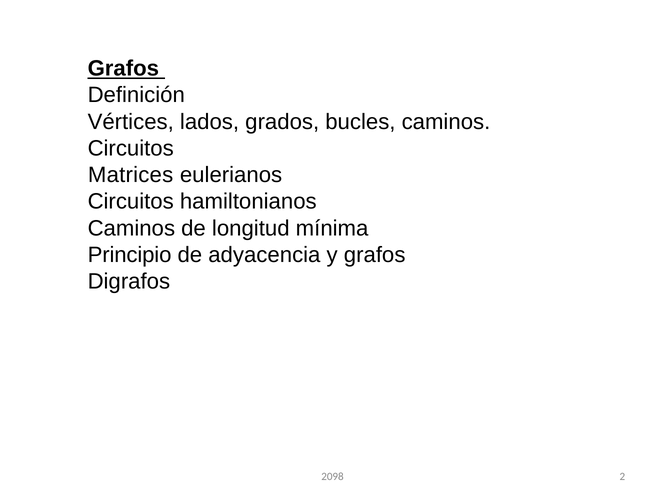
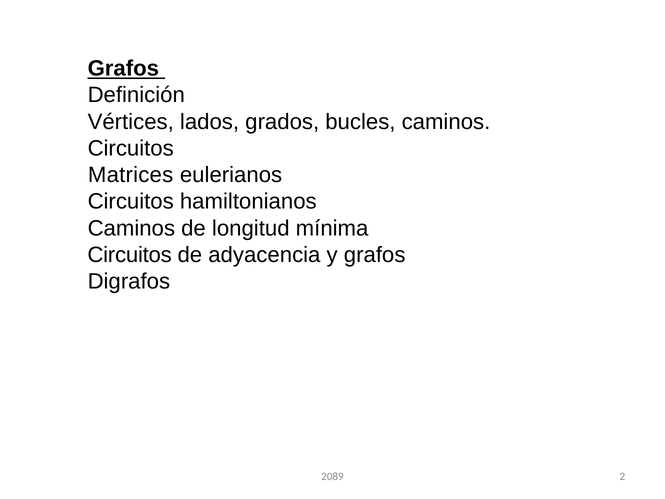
Principio at (130, 255): Principio -> Circuitos
2098: 2098 -> 2089
